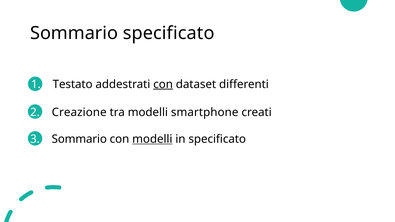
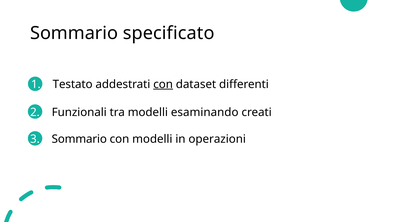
Creazione: Creazione -> Funzionali
smartphone: smartphone -> esaminando
modelli at (152, 139) underline: present -> none
in specificato: specificato -> operazioni
